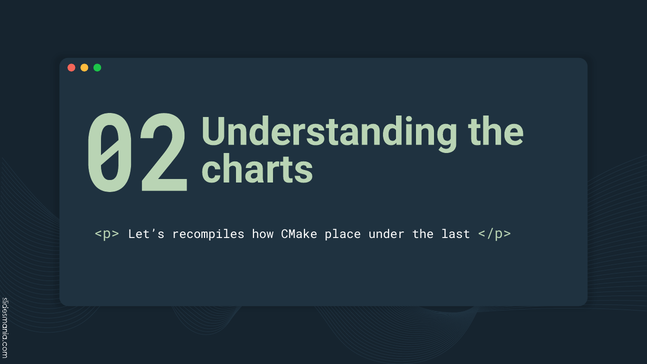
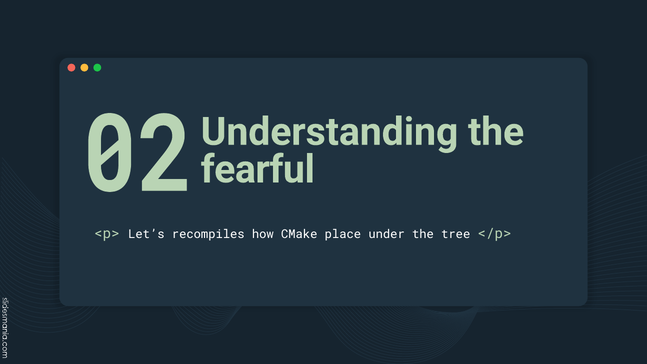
charts: charts -> fearful
last: last -> tree
